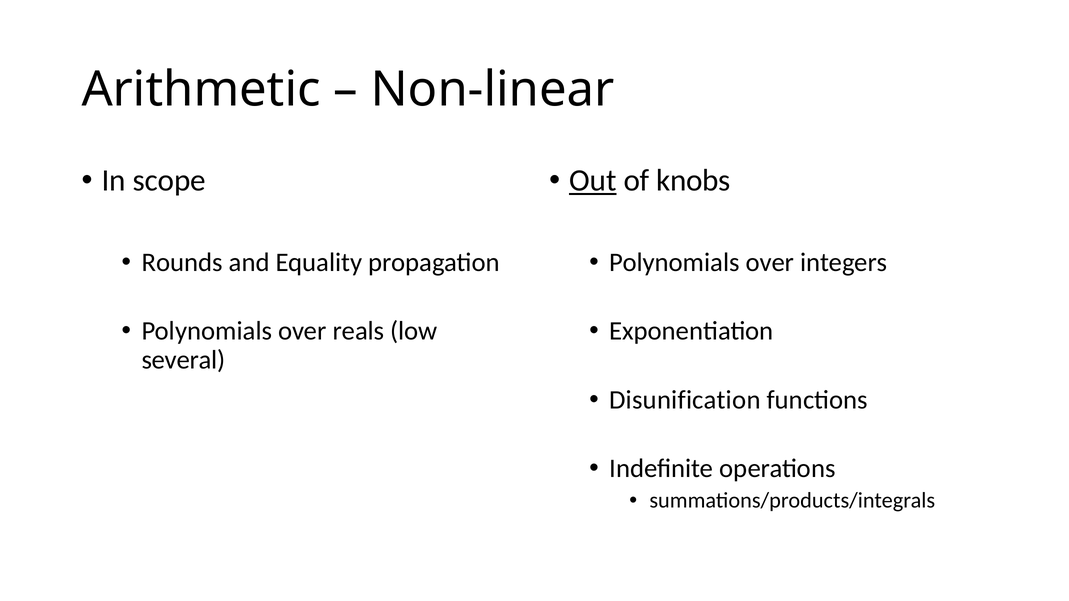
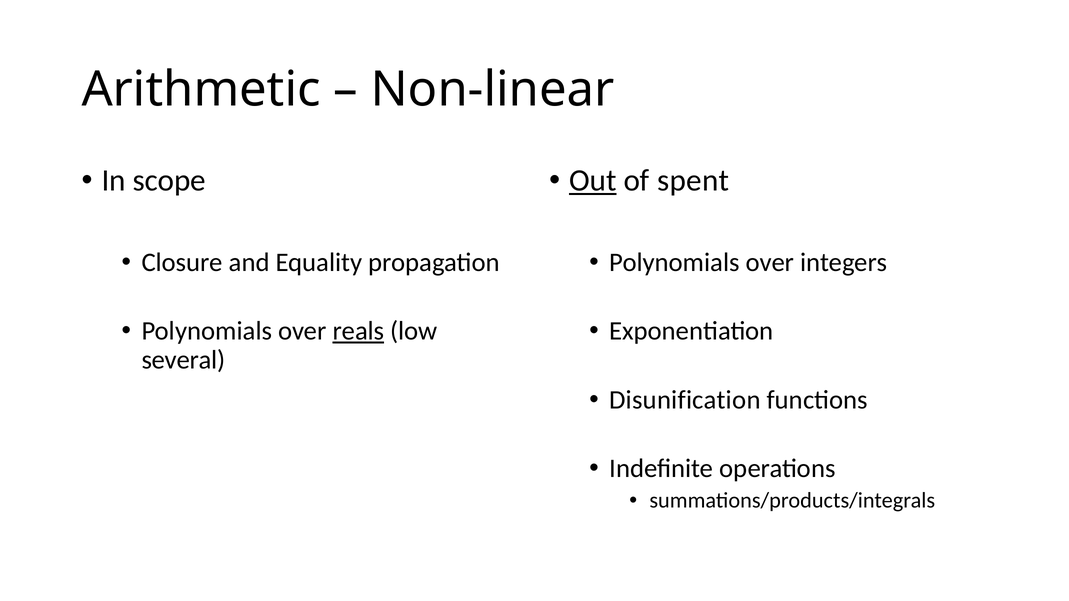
knobs: knobs -> spent
Rounds: Rounds -> Closure
reals underline: none -> present
